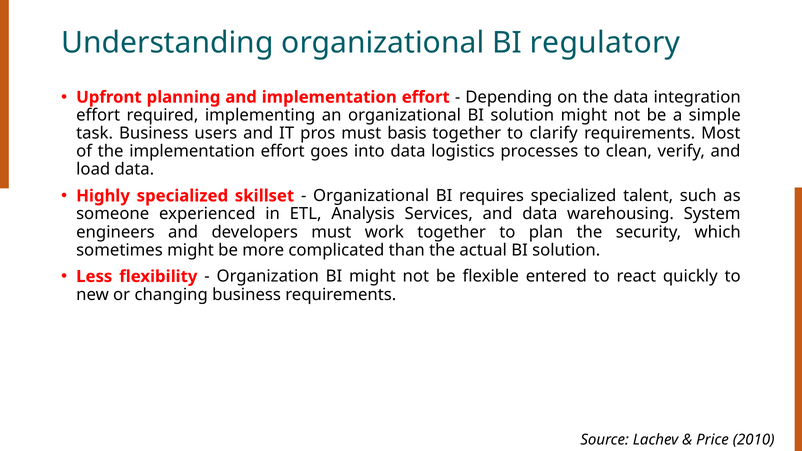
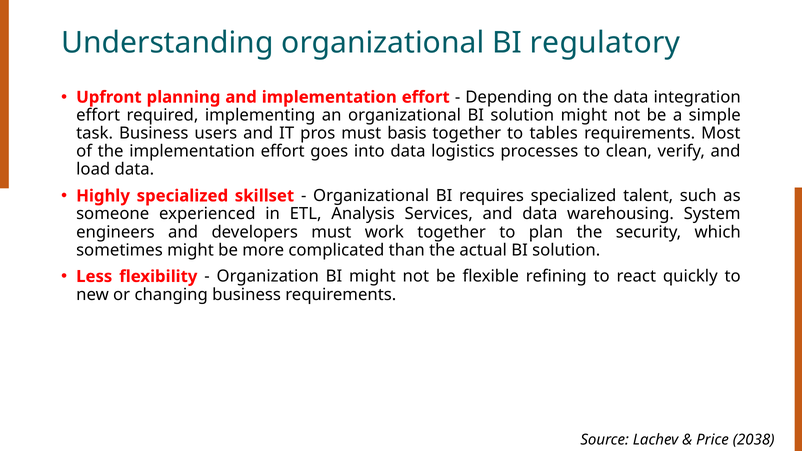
clarify: clarify -> tables
entered: entered -> refining
2010: 2010 -> 2038
